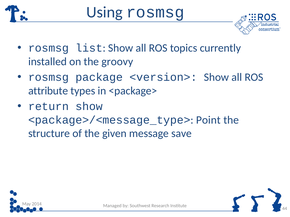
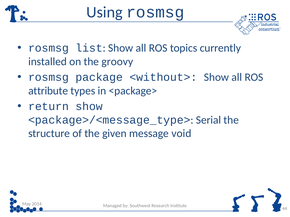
<version>: <version> -> <without>
Point: Point -> Serial
save: save -> void
